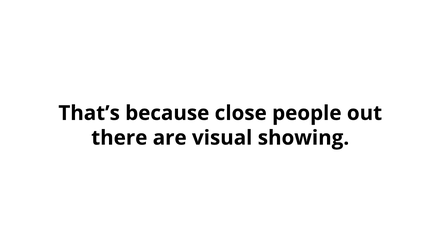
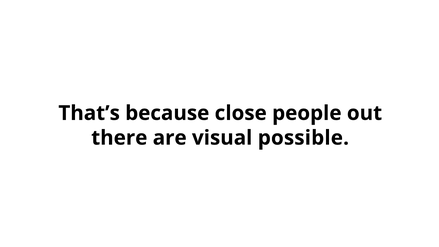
showing: showing -> possible
